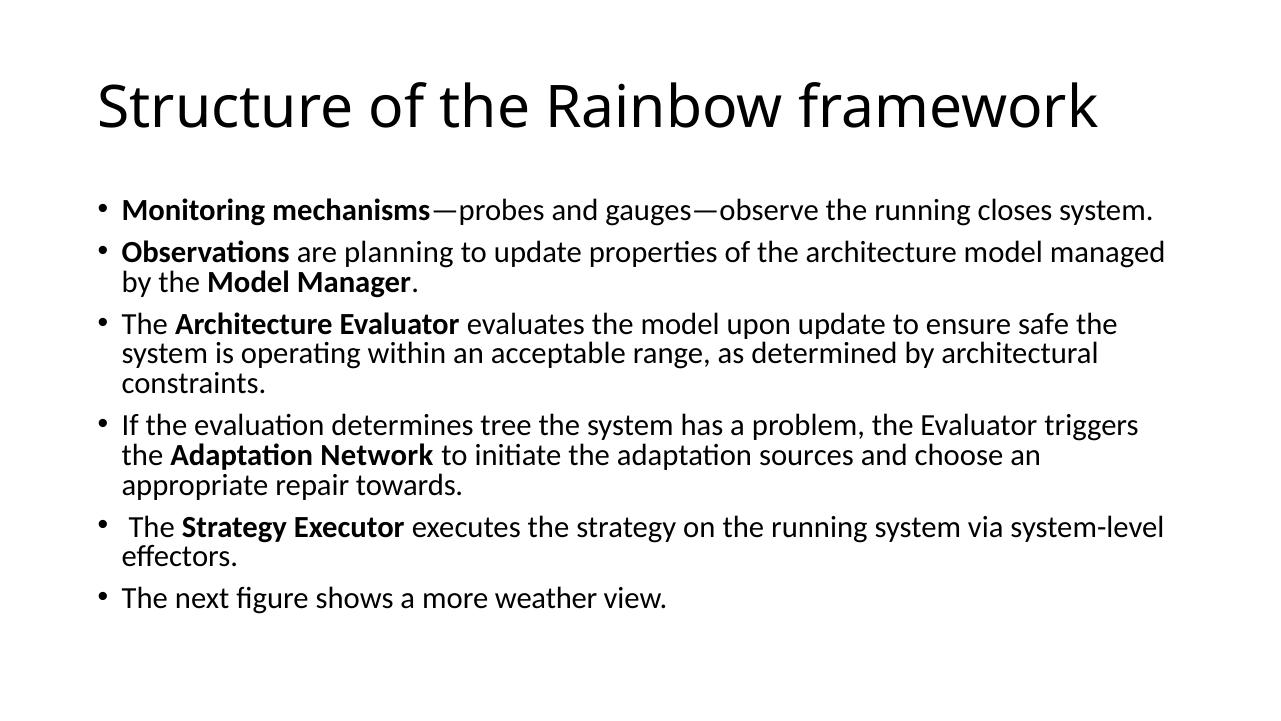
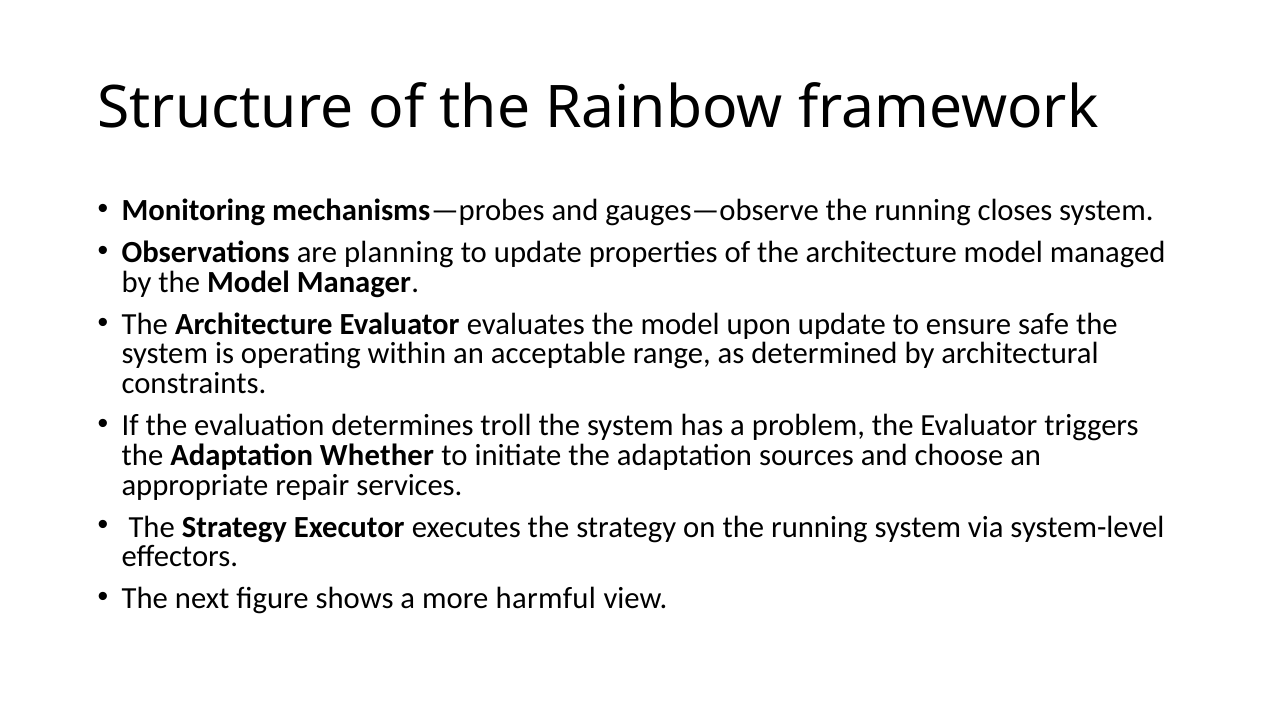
tree: tree -> troll
Network: Network -> Whether
towards: towards -> services
weather: weather -> harmful
